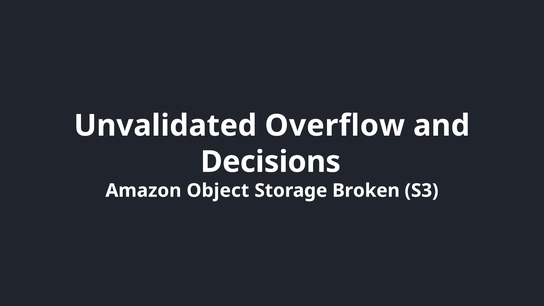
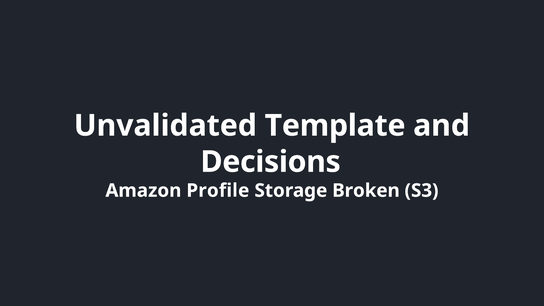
Overflow: Overflow -> Template
Object: Object -> Profile
